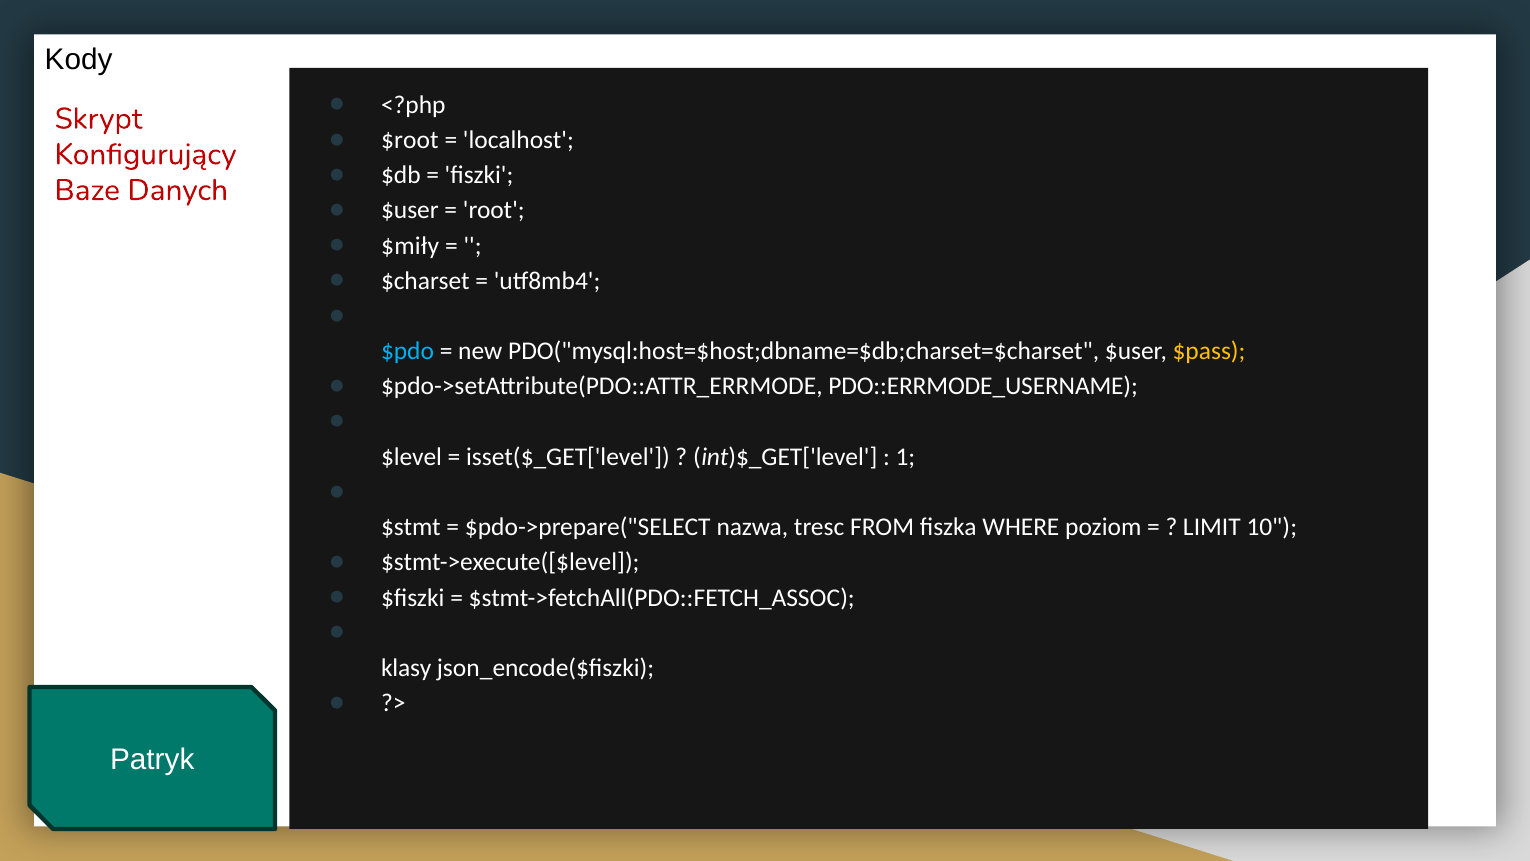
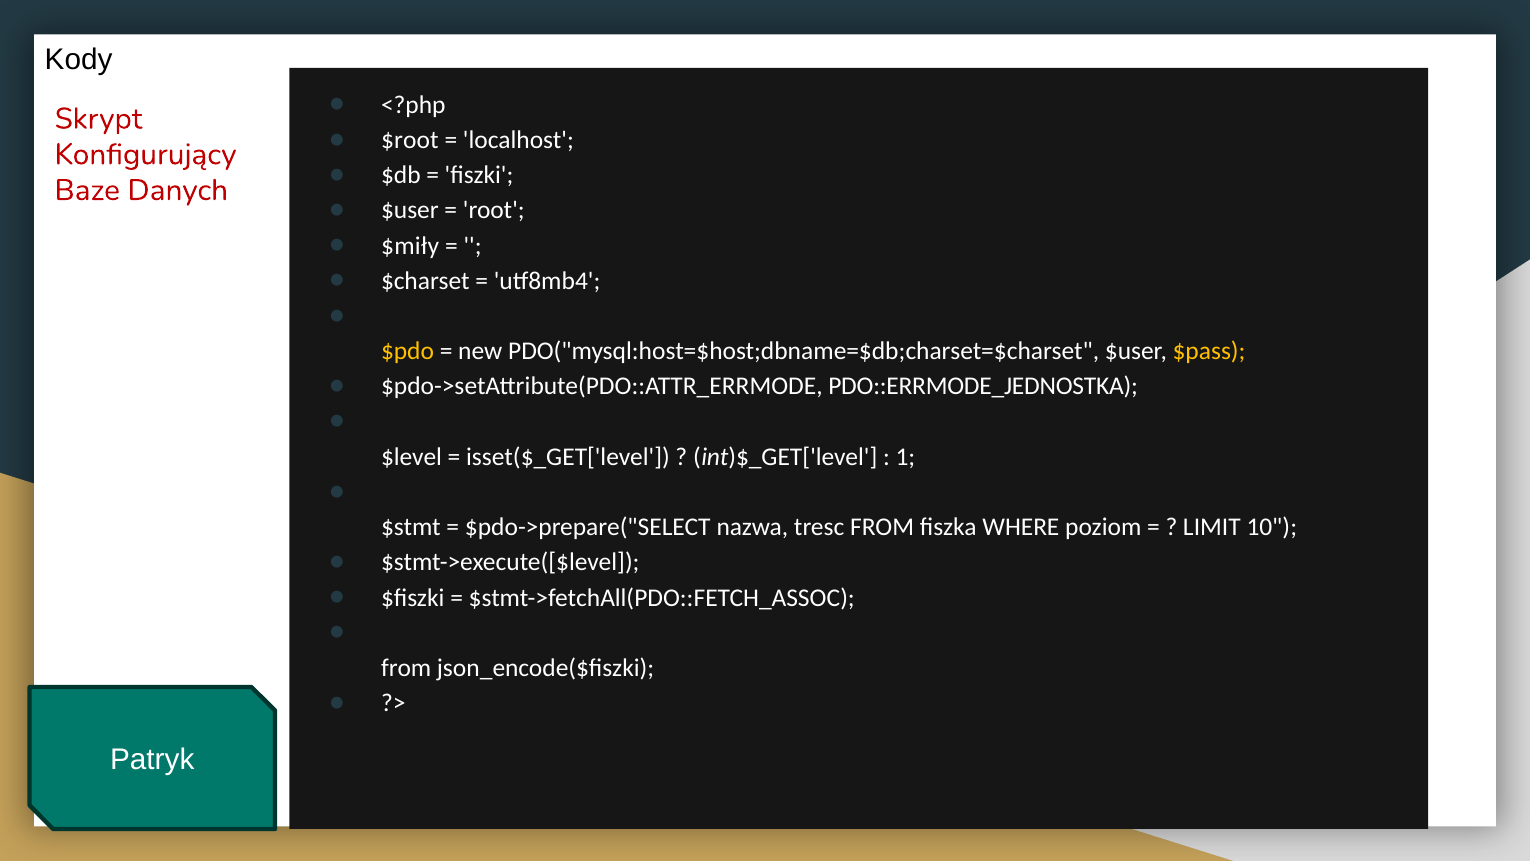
$pdo colour: light blue -> yellow
PDO::ERRMODE_USERNAME: PDO::ERRMODE_USERNAME -> PDO::ERRMODE_JEDNOSTKA
klasy at (406, 668): klasy -> from
